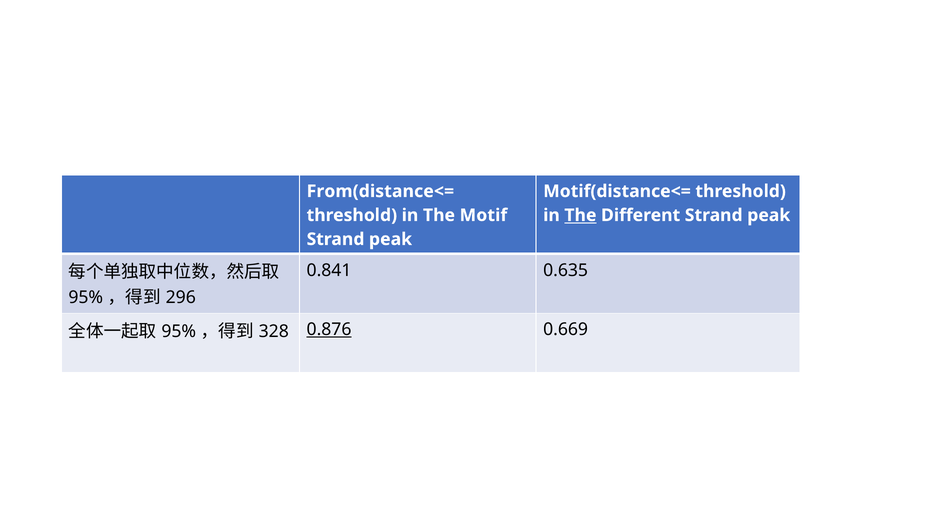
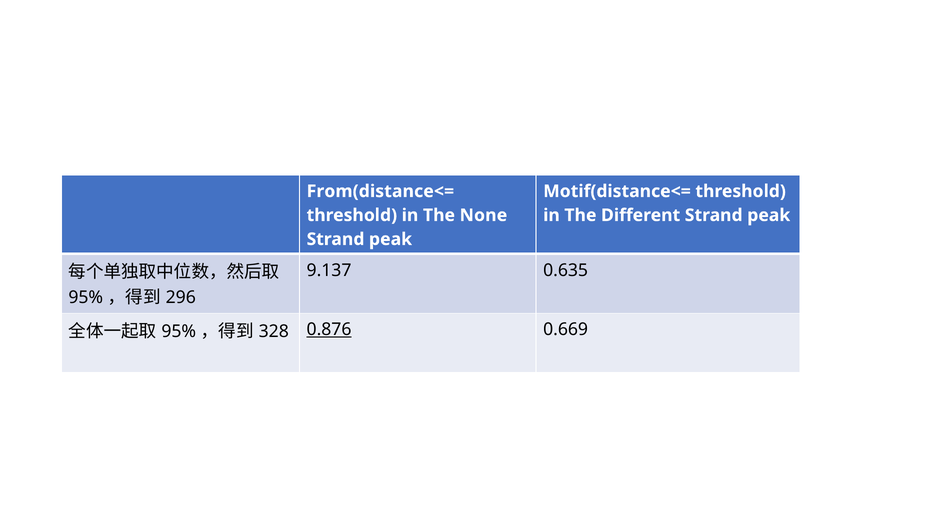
Motif: Motif -> None
The at (580, 215) underline: present -> none
0.841: 0.841 -> 9.137
